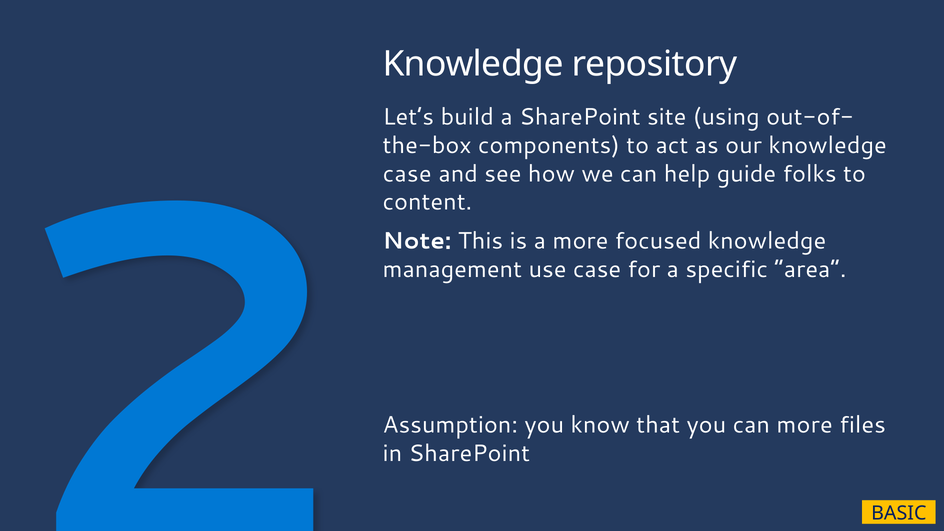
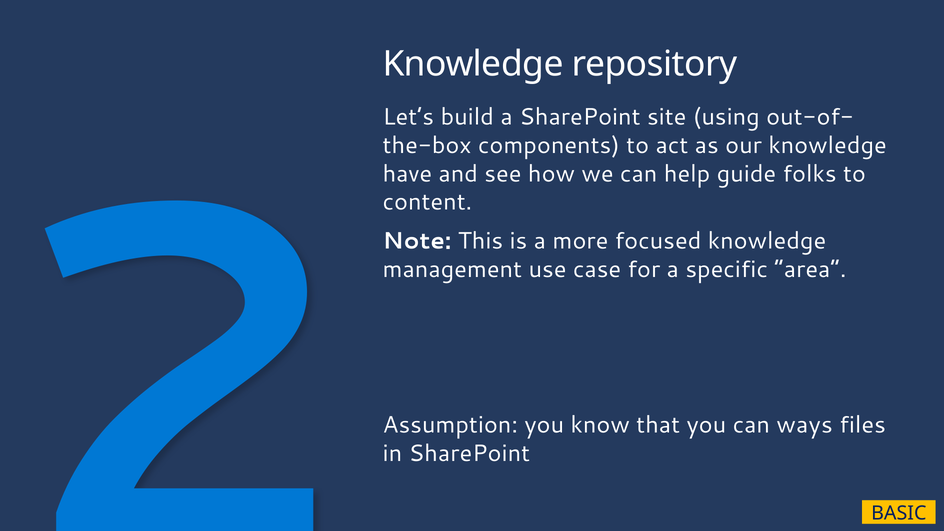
case at (407, 174): case -> have
can more: more -> ways
